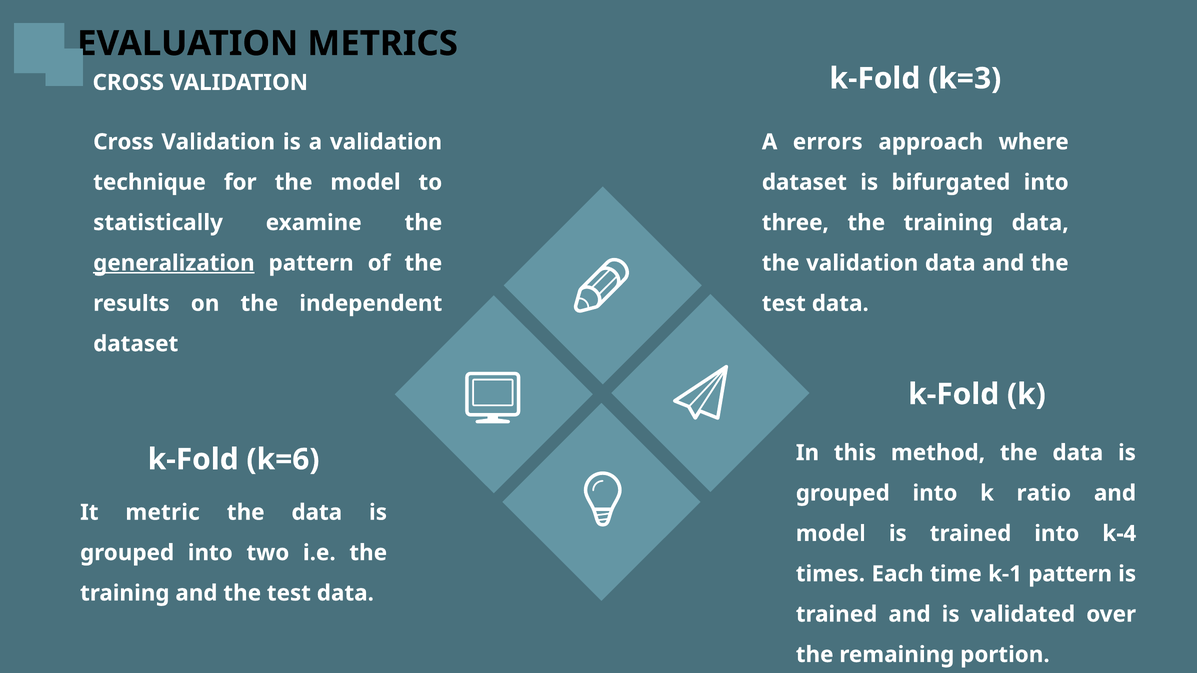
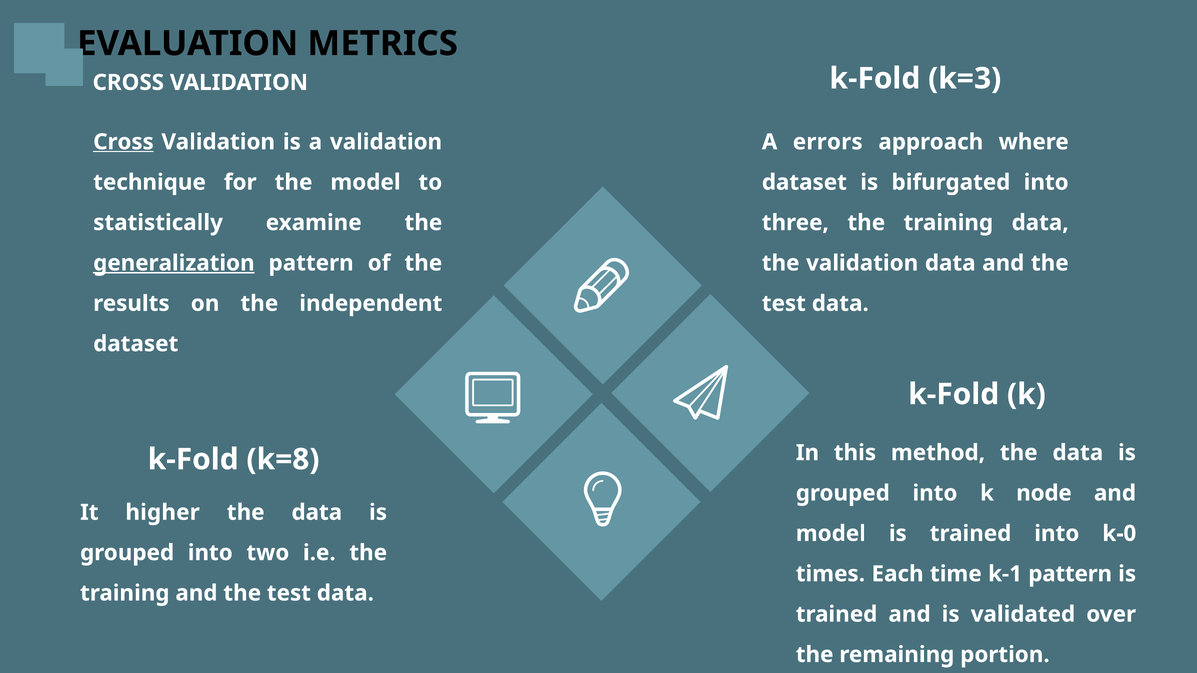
Cross at (123, 142) underline: none -> present
k=6: k=6 -> k=8
ratio: ratio -> node
metric: metric -> higher
k-4: k-4 -> k-0
